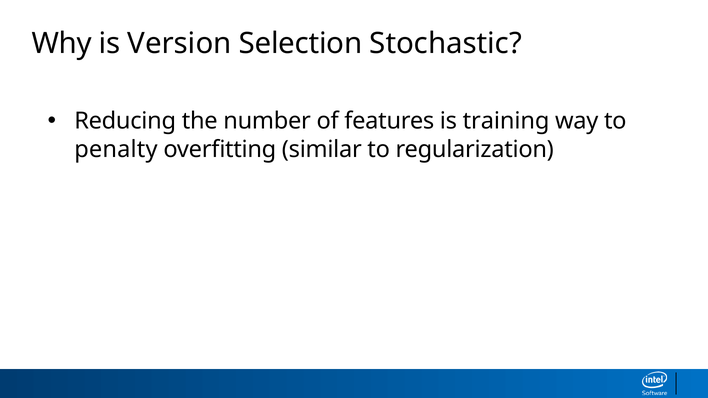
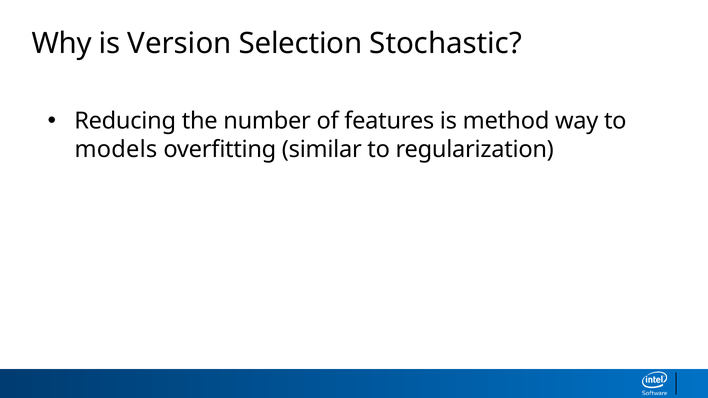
training: training -> method
penalty at (116, 149): penalty -> models
